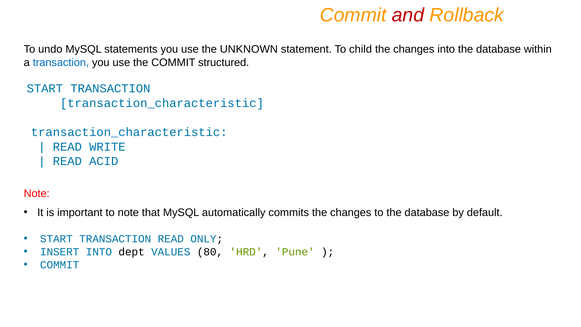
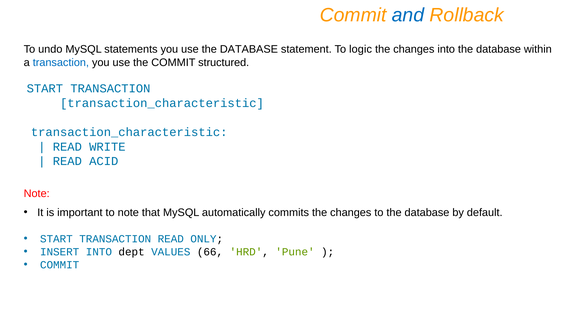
and colour: red -> blue
use the UNKNOWN: UNKNOWN -> DATABASE
child: child -> logic
80: 80 -> 66
